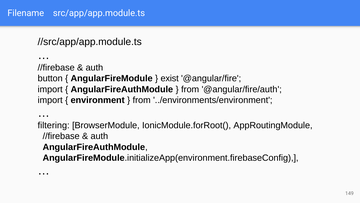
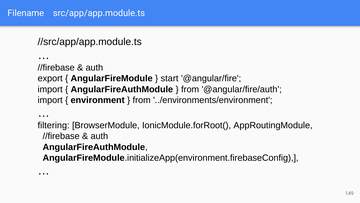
button: button -> export
exist: exist -> start
